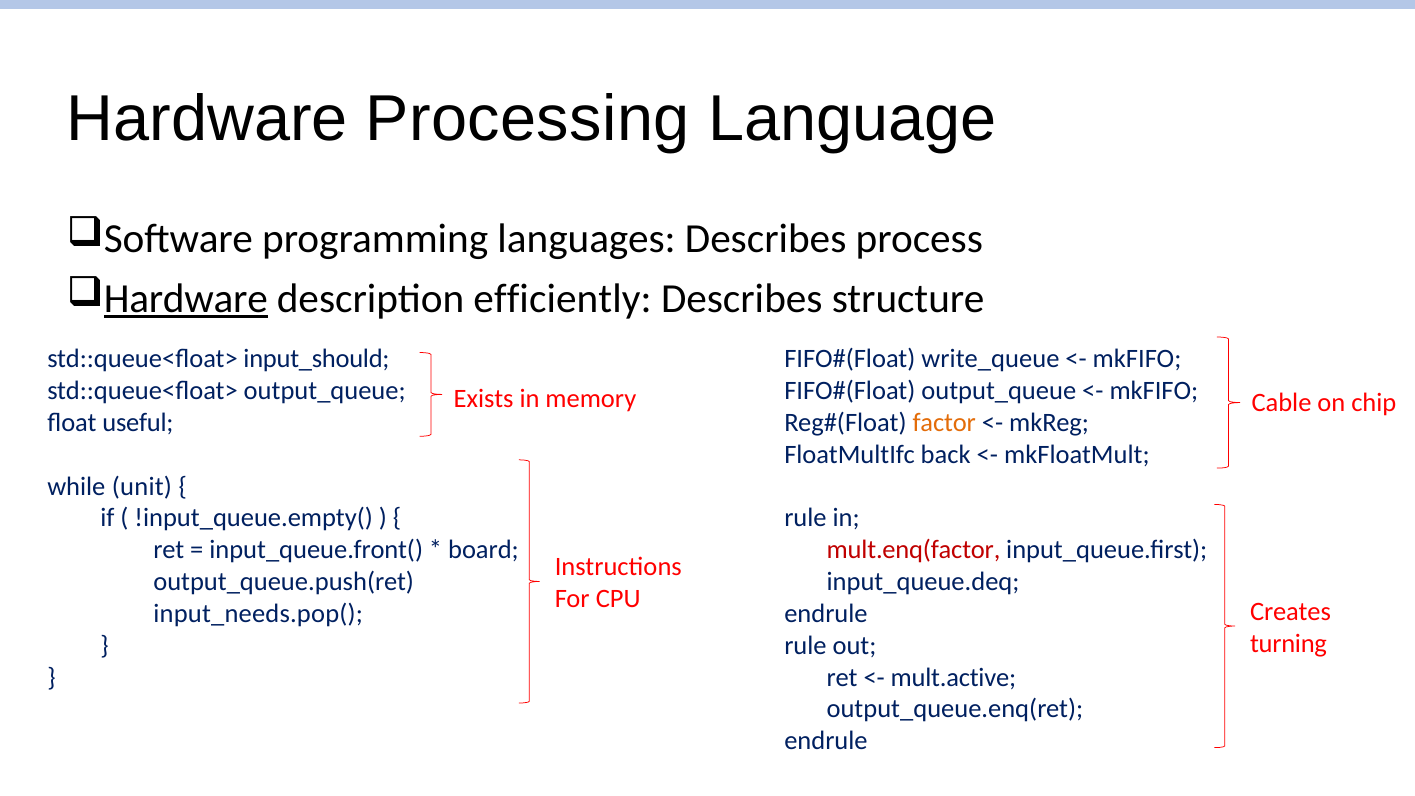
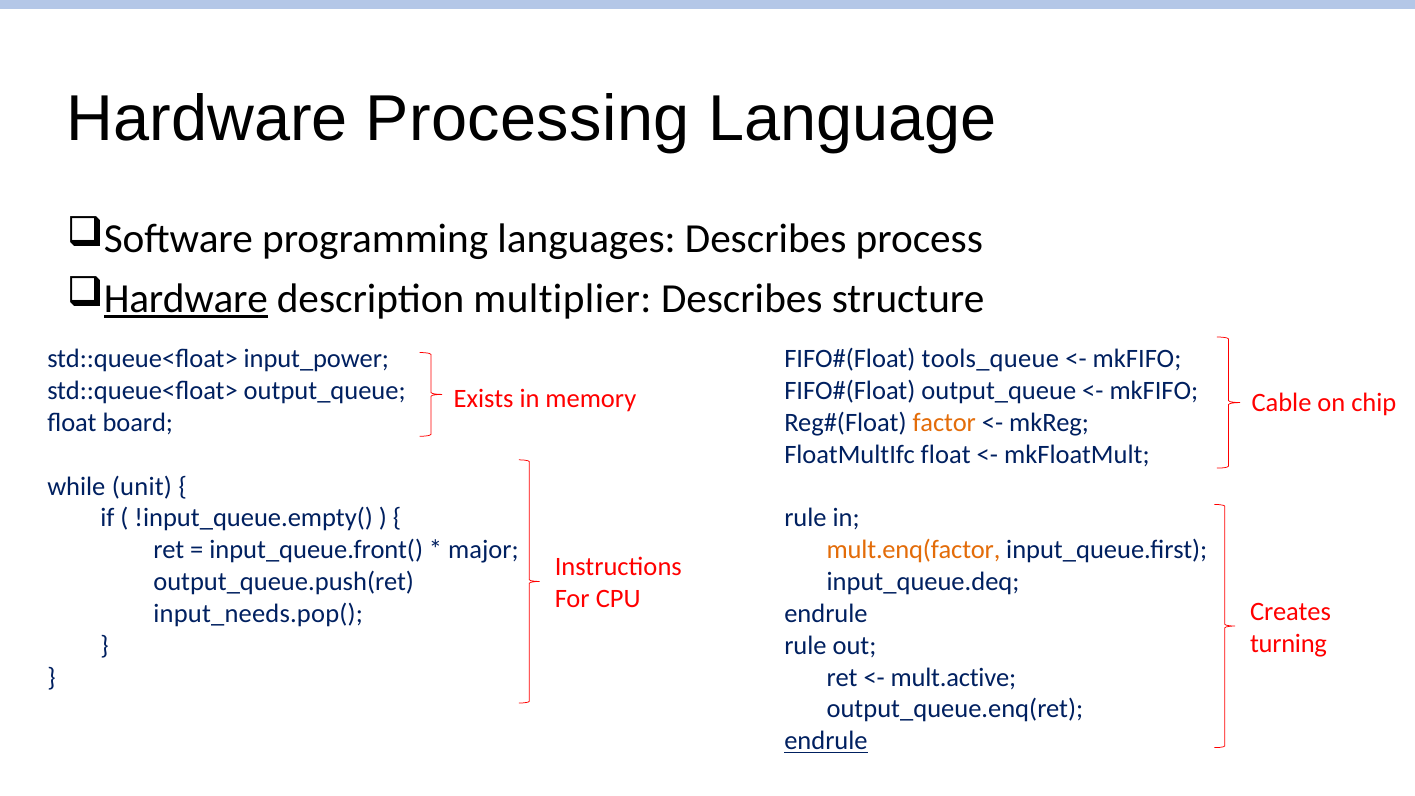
efficiently: efficiently -> multiplier
input_should: input_should -> input_power
write_queue: write_queue -> tools_queue
useful: useful -> board
FloatMultIfc back: back -> float
board: board -> major
mult.enq(factor colour: red -> orange
endrule at (826, 741) underline: none -> present
